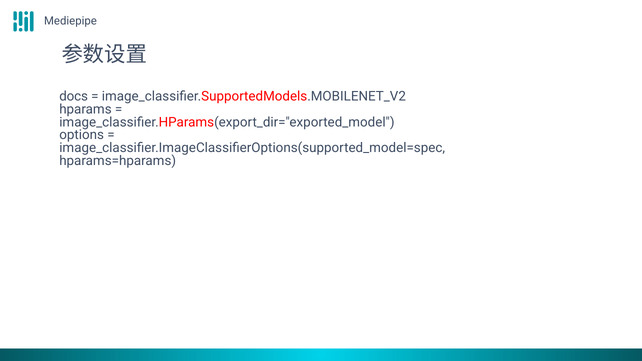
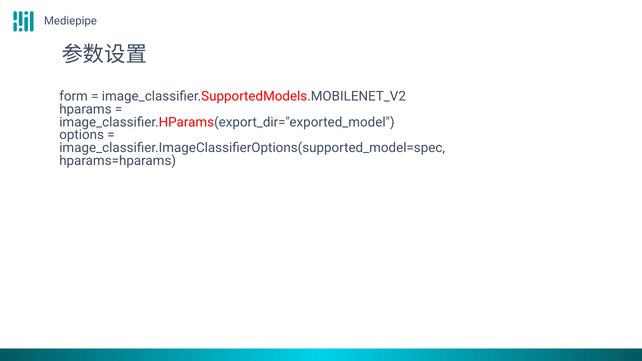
docs: docs -> form
